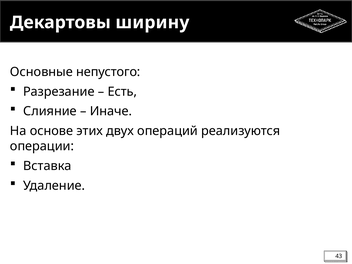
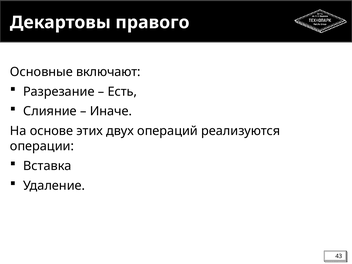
ширину: ширину -> правого
непустого: непустого -> включают
